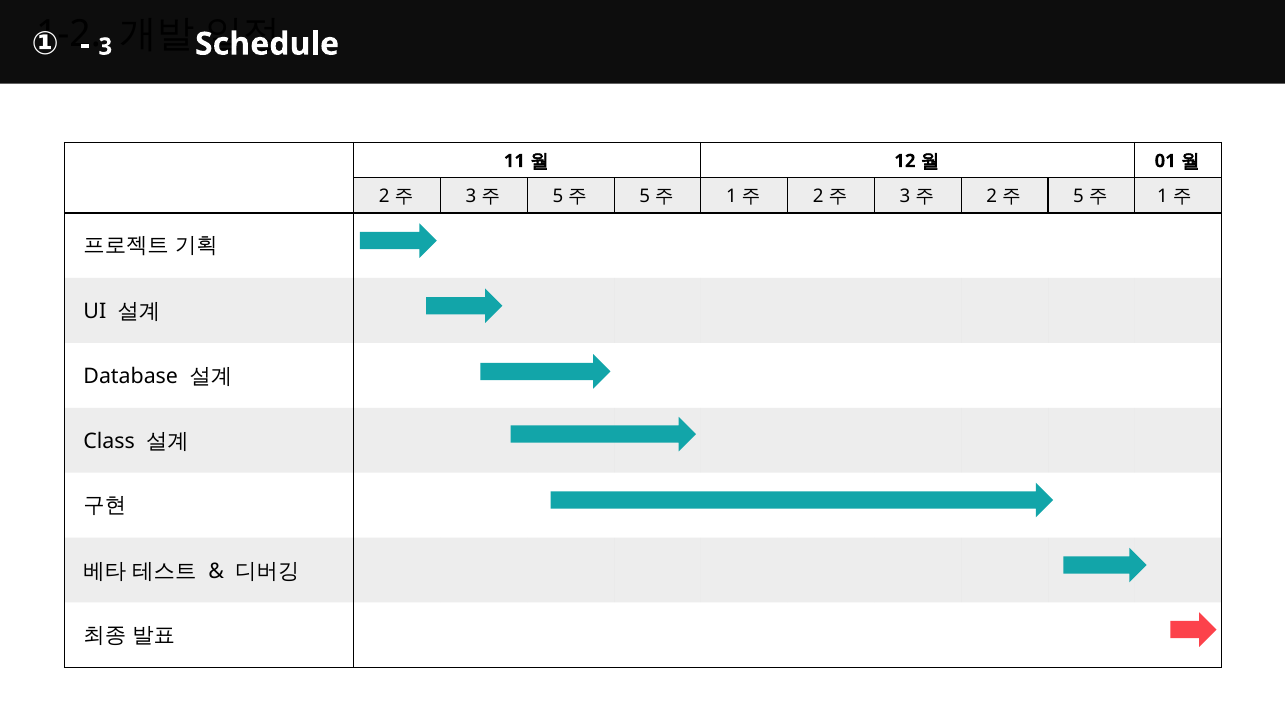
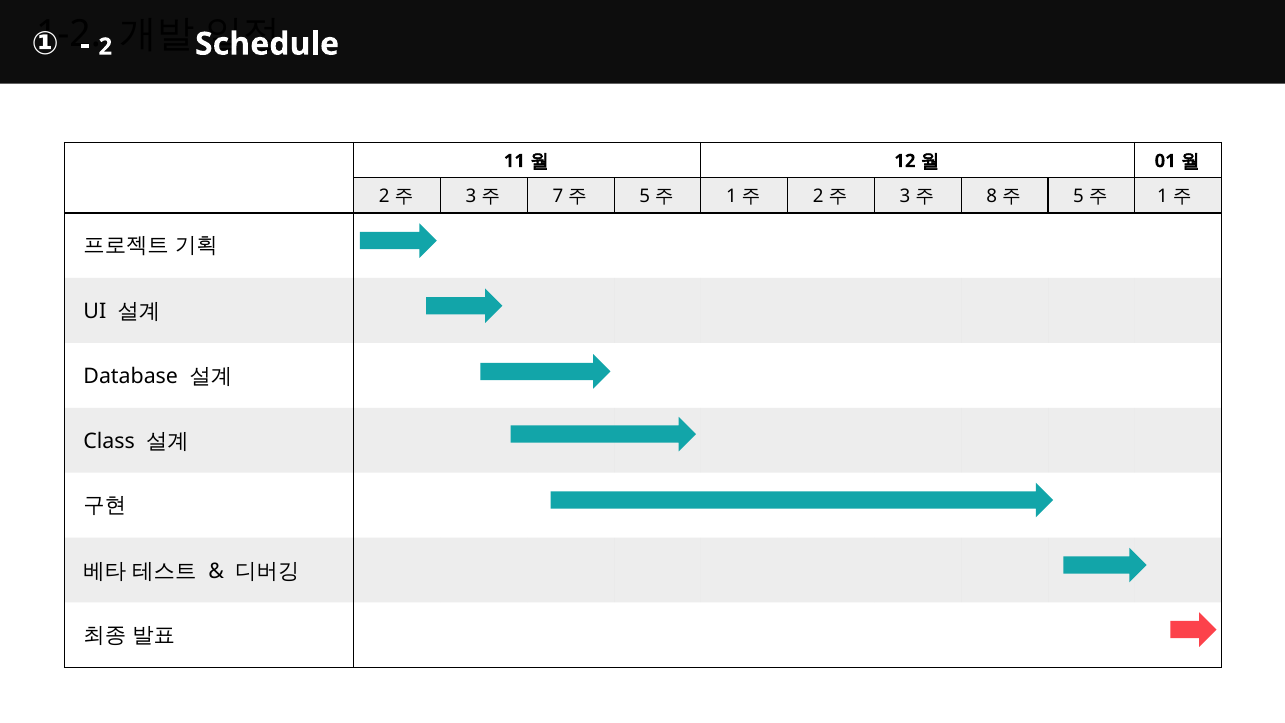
3 at (105, 47): 3 -> 2
5 at (558, 196): 5 -> 7
2 at (992, 196): 2 -> 8
